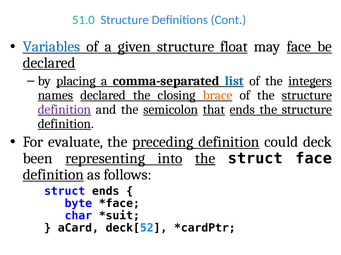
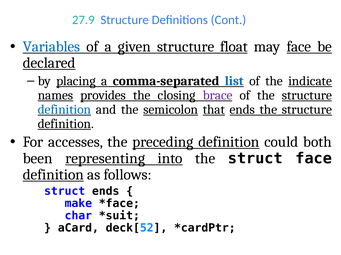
51.0: 51.0 -> 27.9
integers: integers -> indicate
names declared: declared -> provides
brace colour: orange -> purple
definition at (64, 110) colour: purple -> blue
evaluate: evaluate -> accesses
deck: deck -> both
the at (205, 159) underline: present -> none
byte: byte -> make
